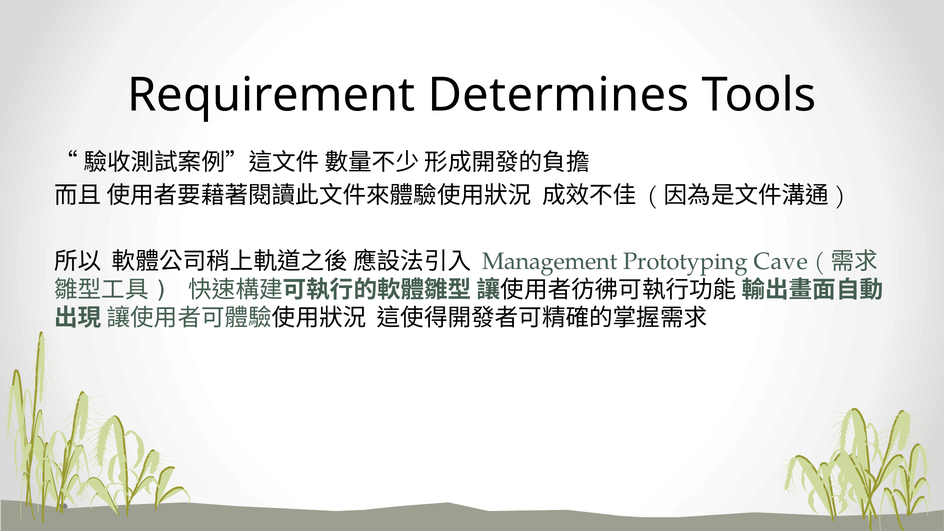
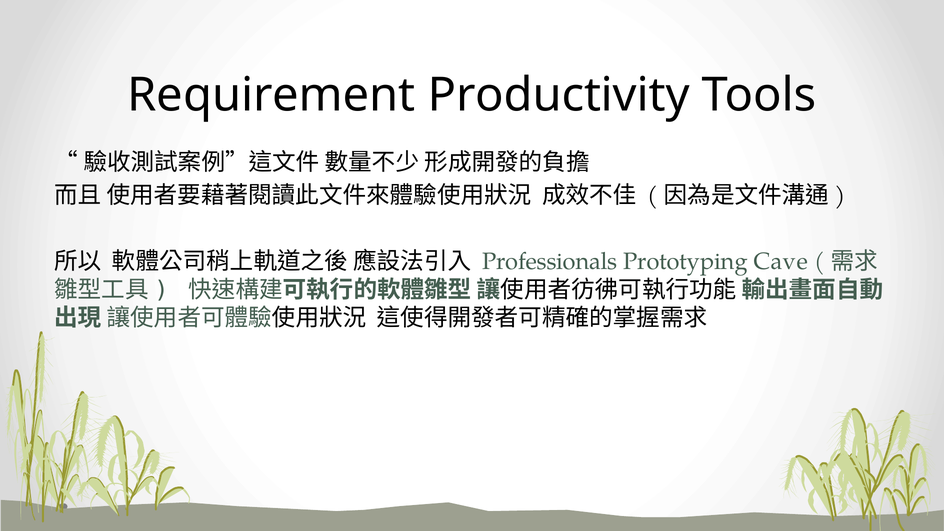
Determines: Determines -> Productivity
Management: Management -> Professionals
